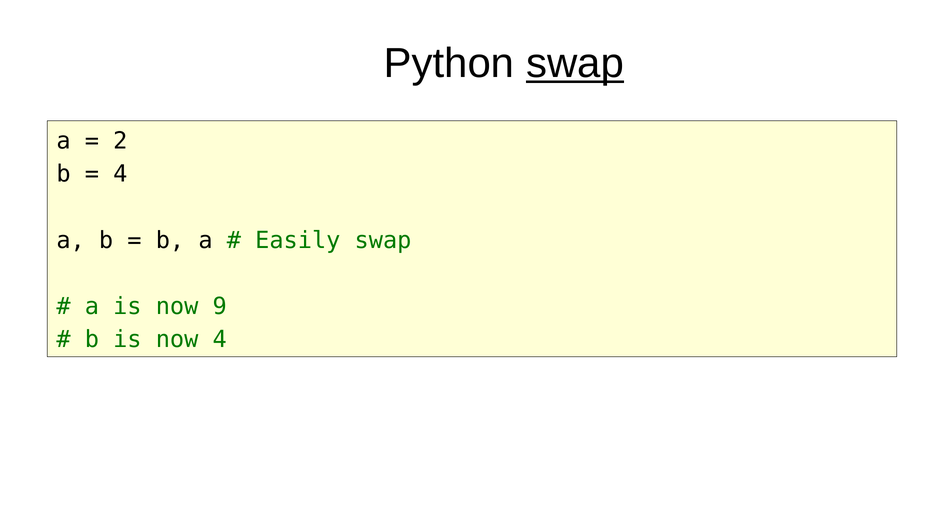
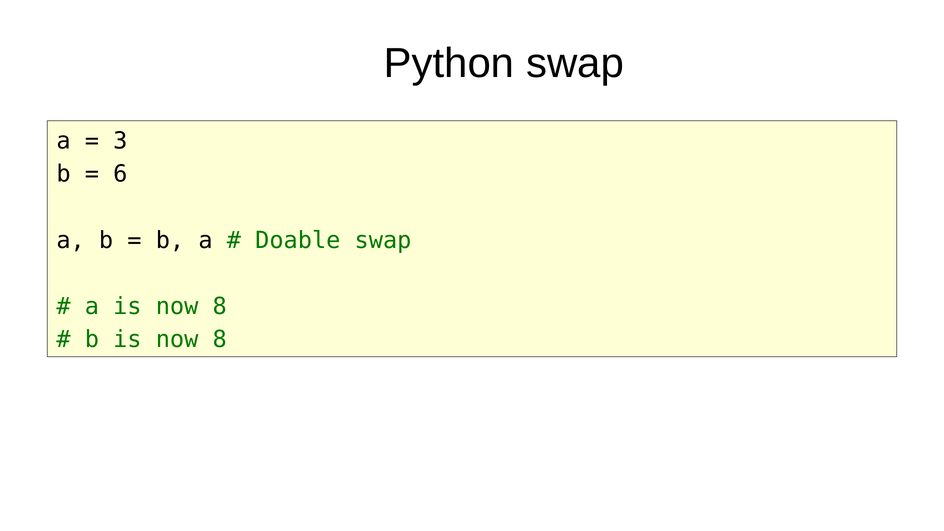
swap at (575, 64) underline: present -> none
2: 2 -> 3
4 at (120, 174): 4 -> 6
Easily: Easily -> Doable
a is now 9: 9 -> 8
b is now 4: 4 -> 8
